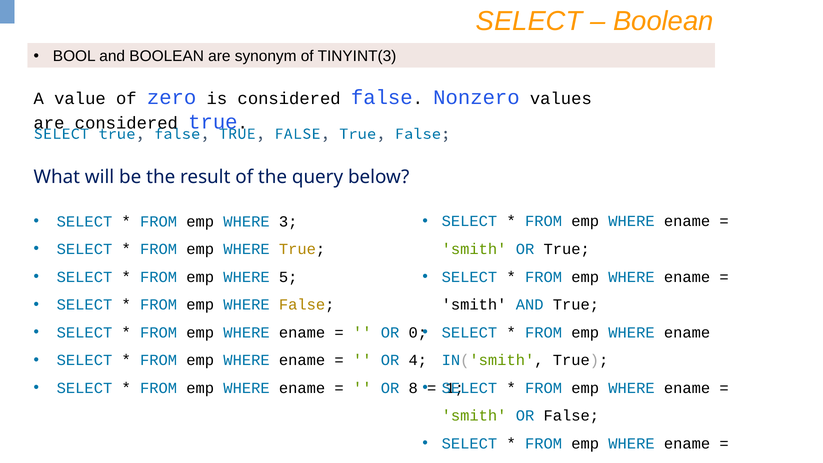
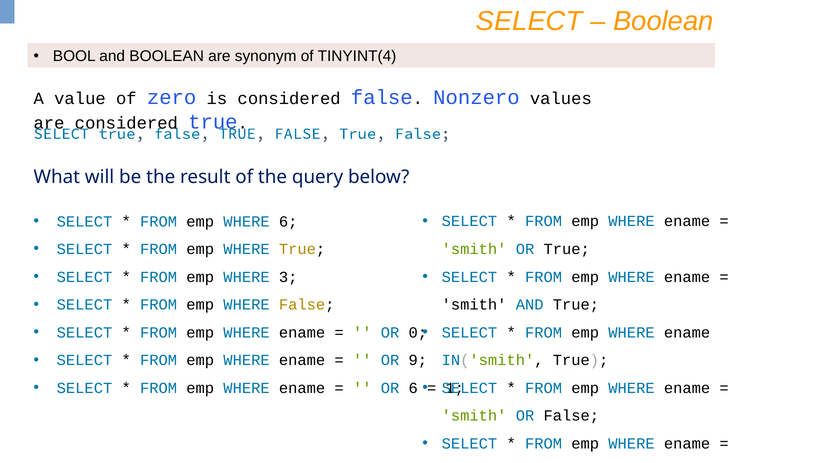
TINYINT(3: TINYINT(3 -> TINYINT(4
WHERE 3: 3 -> 6
5: 5 -> 3
4: 4 -> 9
OR 8: 8 -> 6
